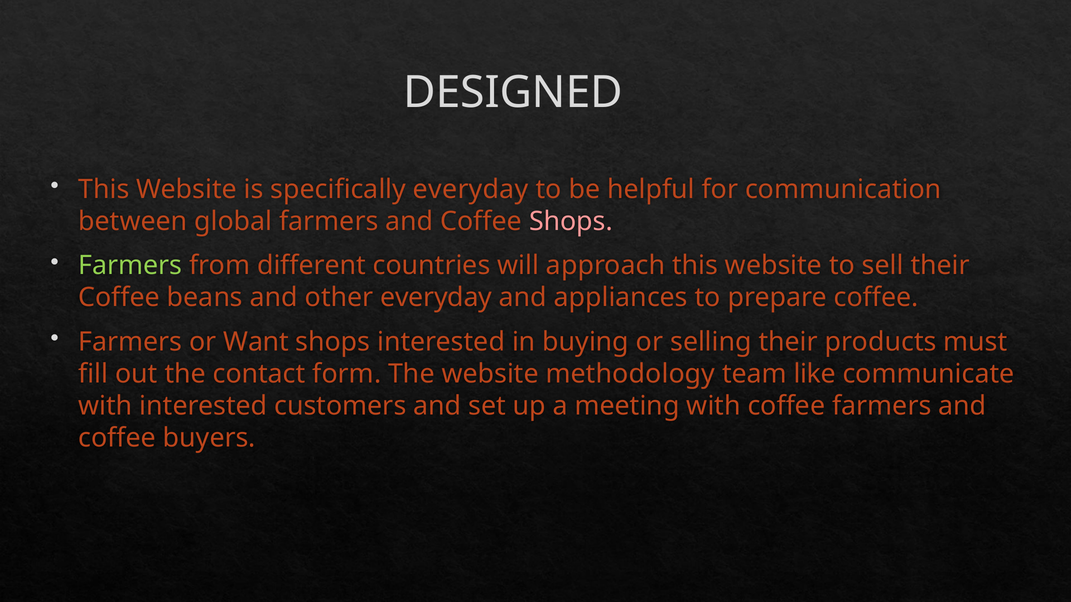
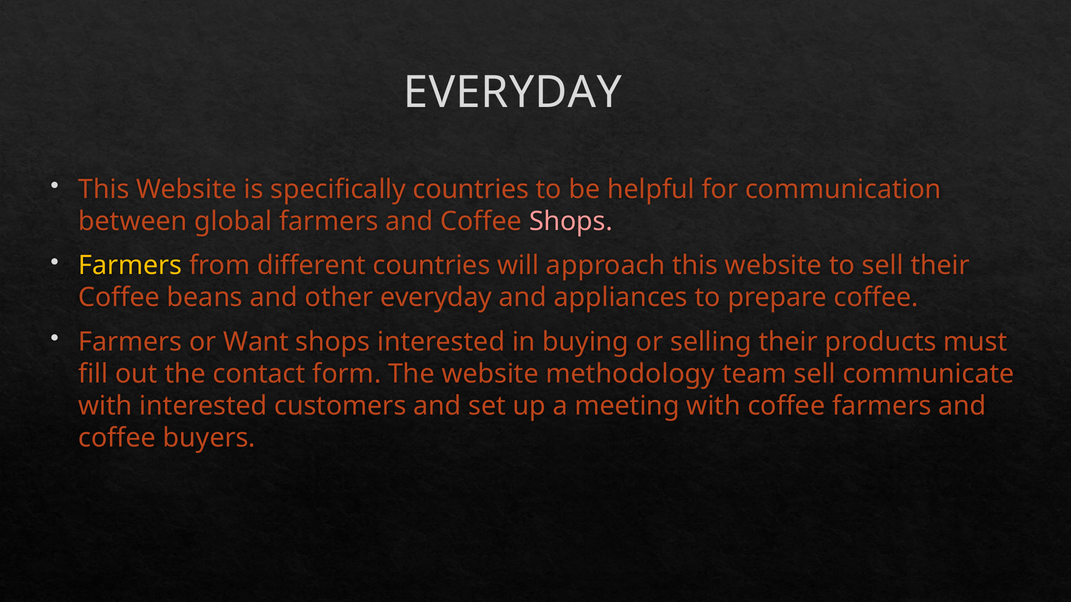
DESIGNED at (513, 93): DESIGNED -> EVERYDAY
specifically everyday: everyday -> countries
Farmers at (130, 266) colour: light green -> yellow
team like: like -> sell
